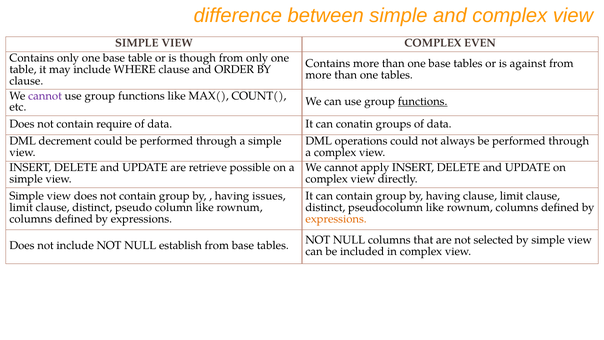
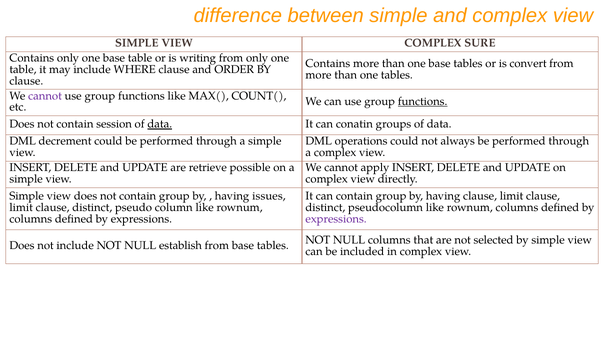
EVEN: EVEN -> SURE
though: though -> writing
against: against -> convert
require: require -> session
data at (160, 124) underline: none -> present
expressions at (336, 219) colour: orange -> purple
